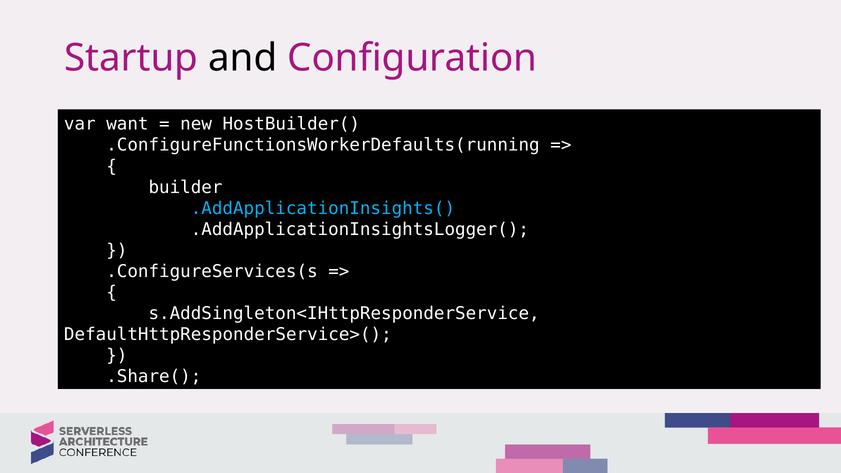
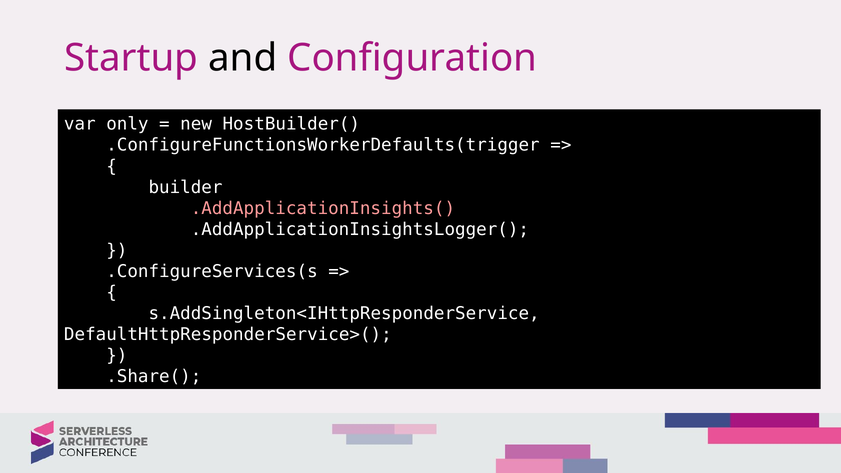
want: want -> only
.ConfigureFunctionsWorkerDefaults(running: .ConfigureFunctionsWorkerDefaults(running -> .ConfigureFunctionsWorkerDefaults(trigger
.AddApplicationInsights( colour: light blue -> pink
